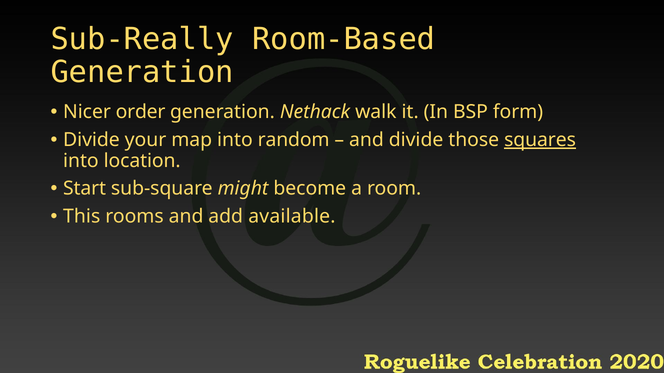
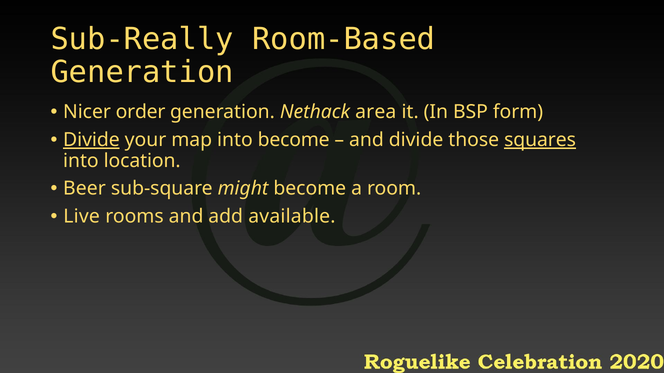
walk: walk -> area
Divide at (91, 140) underline: none -> present
into random: random -> become
Start: Start -> Beer
This: This -> Live
